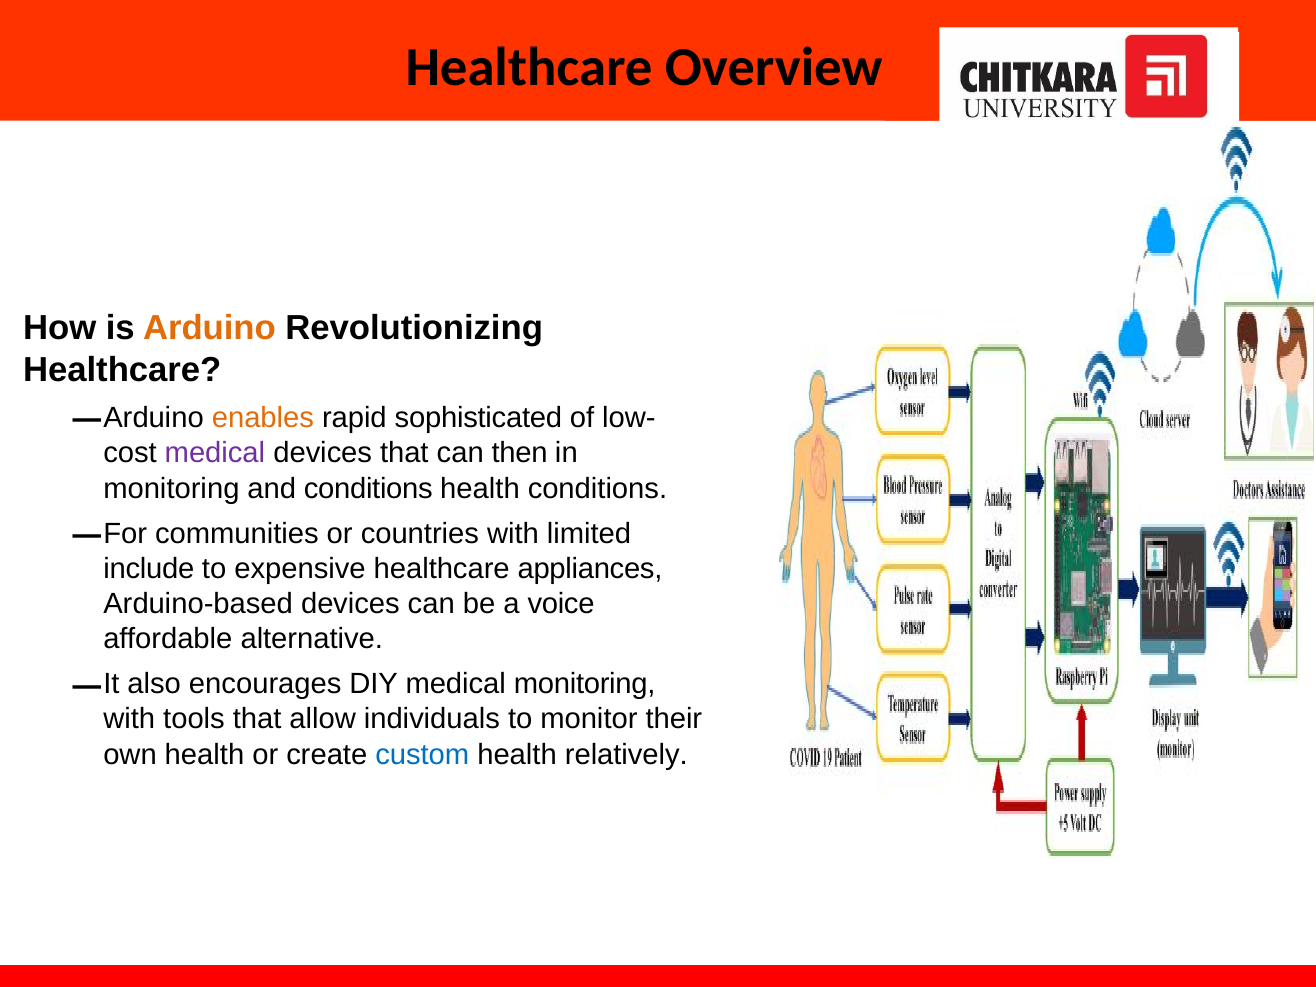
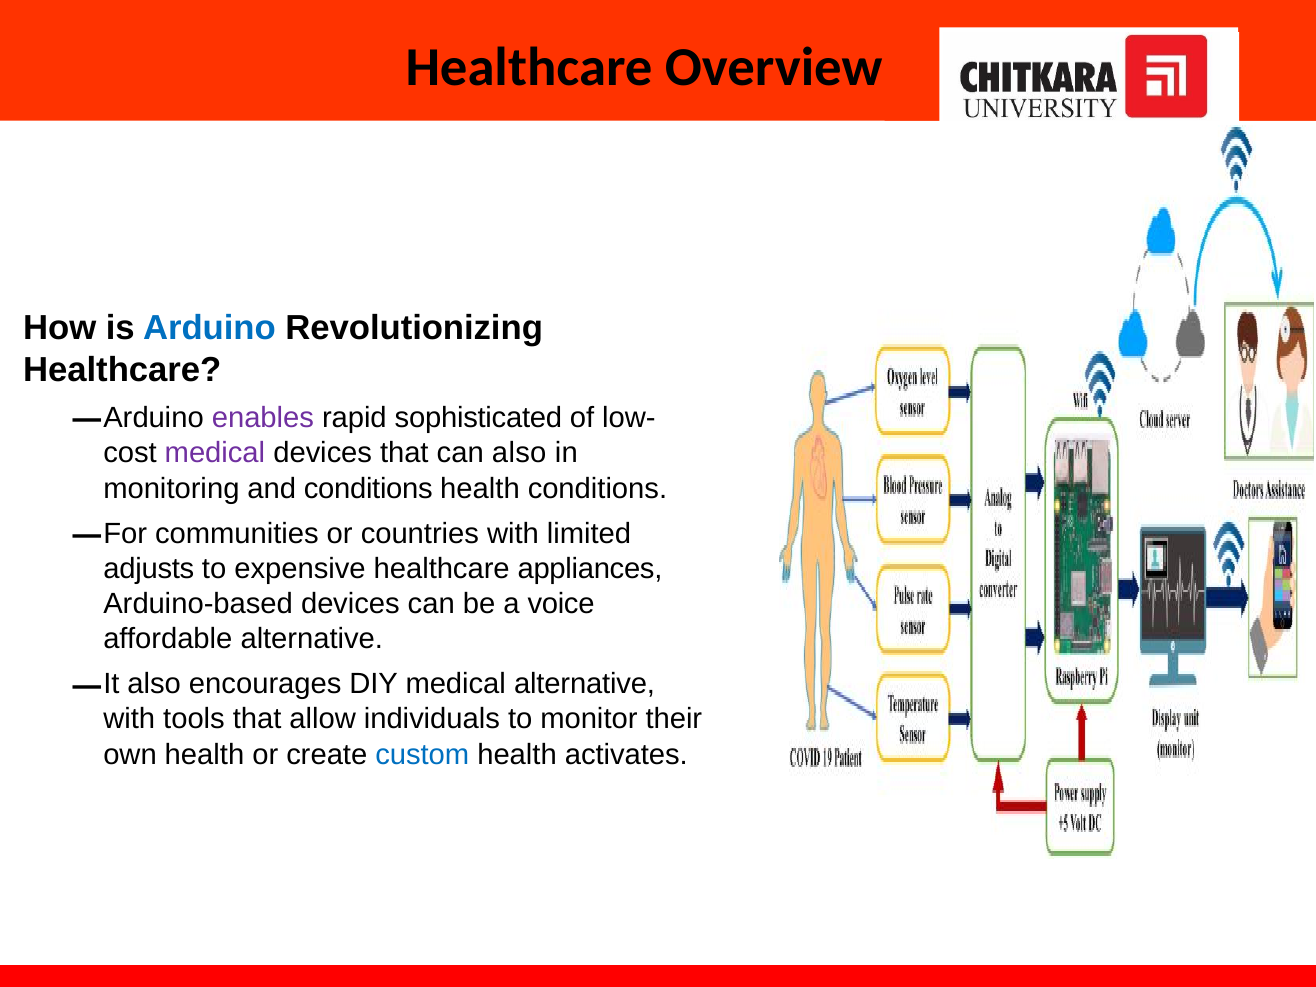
Arduino at (209, 328) colour: orange -> blue
enables colour: orange -> purple
can then: then -> also
include: include -> adjusts
medical monitoring: monitoring -> alternative
relatively: relatively -> activates
